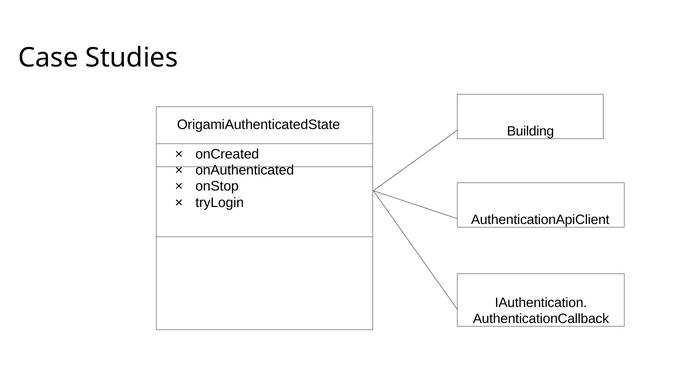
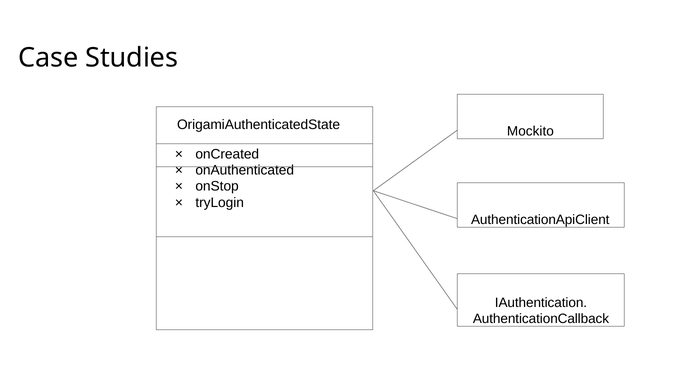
Building: Building -> Mockito
